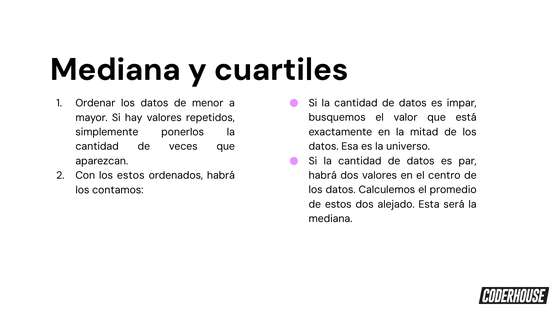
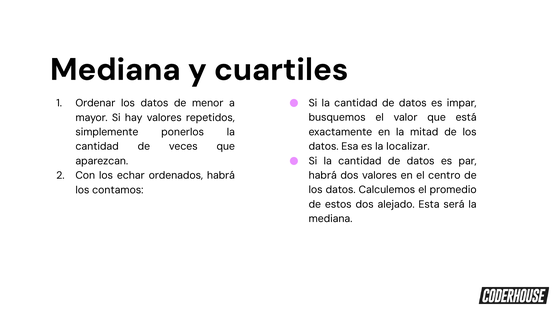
universo: universo -> localizar
los estos: estos -> echar
